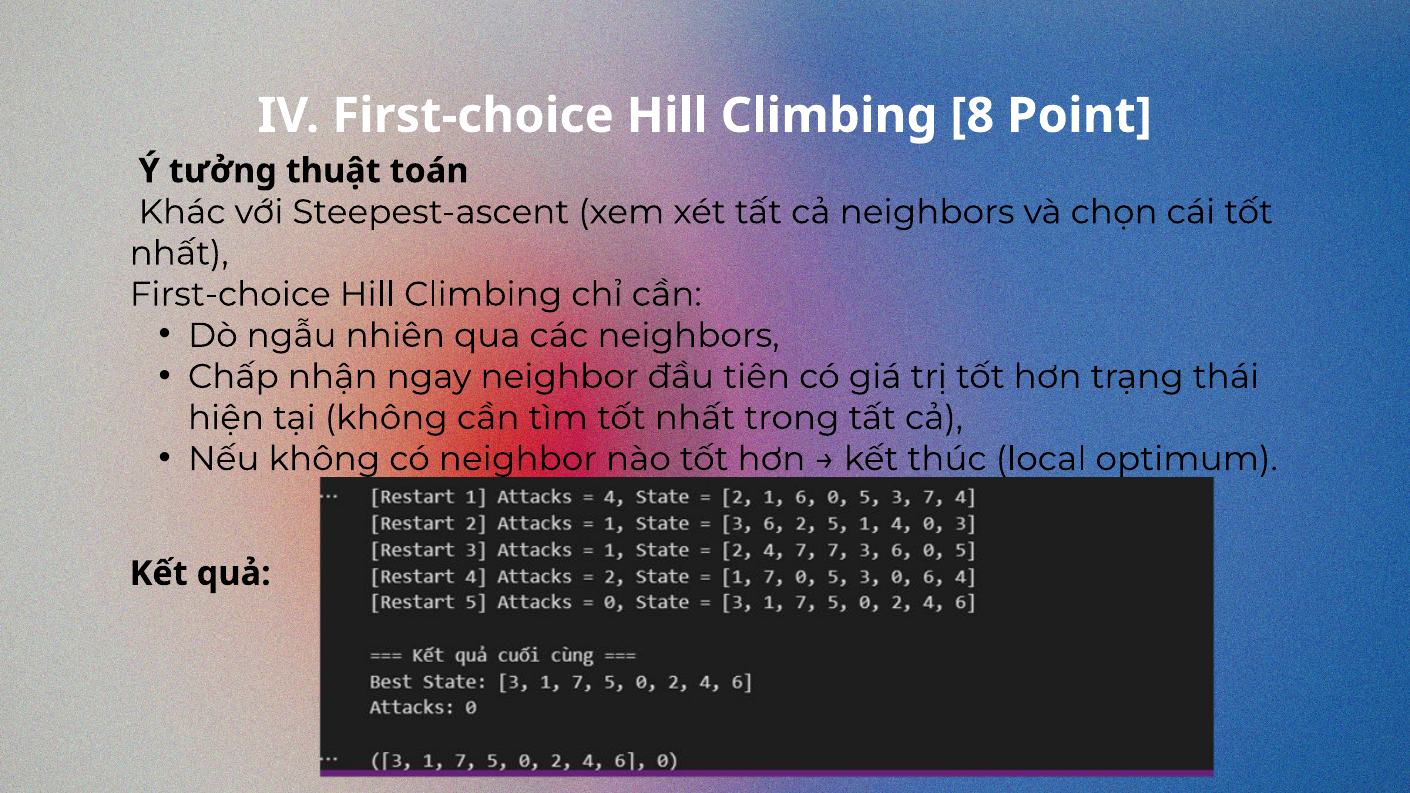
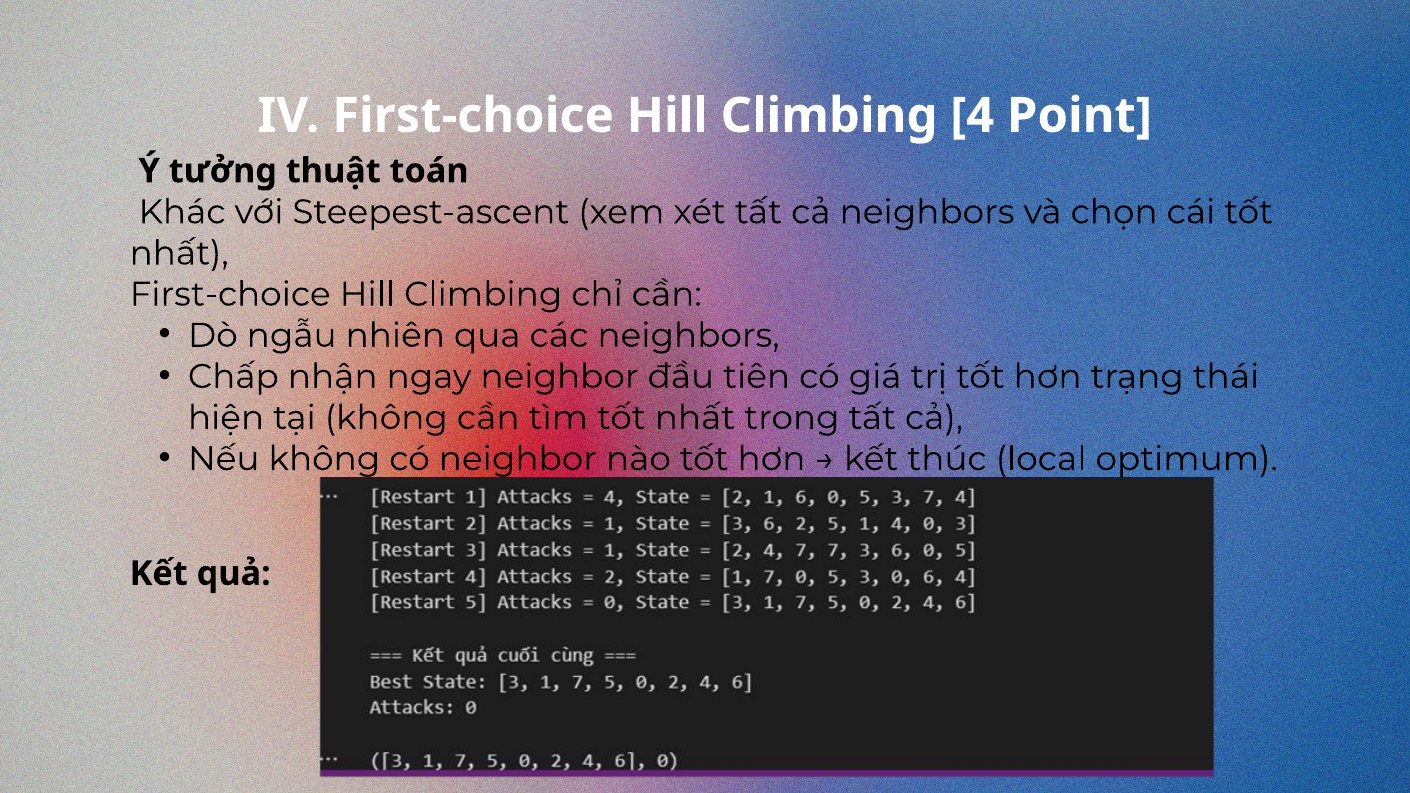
8: 8 -> 4
